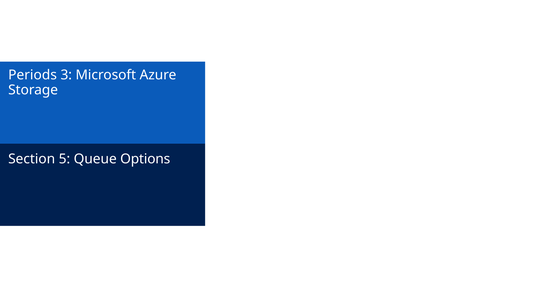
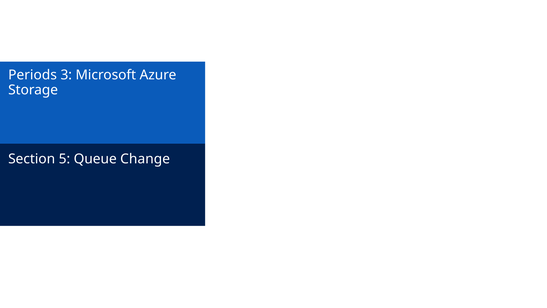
Options: Options -> Change
